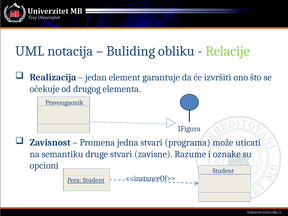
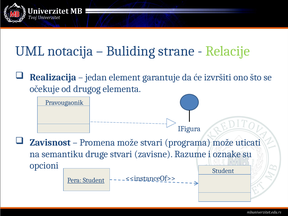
obliku: obliku -> strane
Promena jedna: jedna -> može
